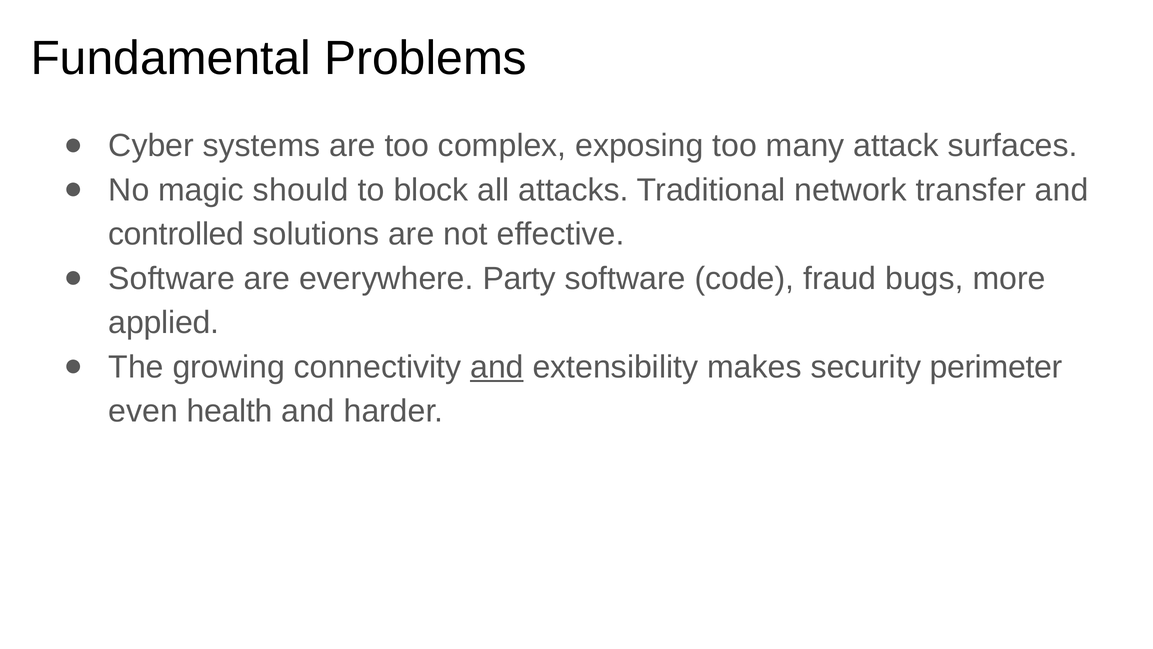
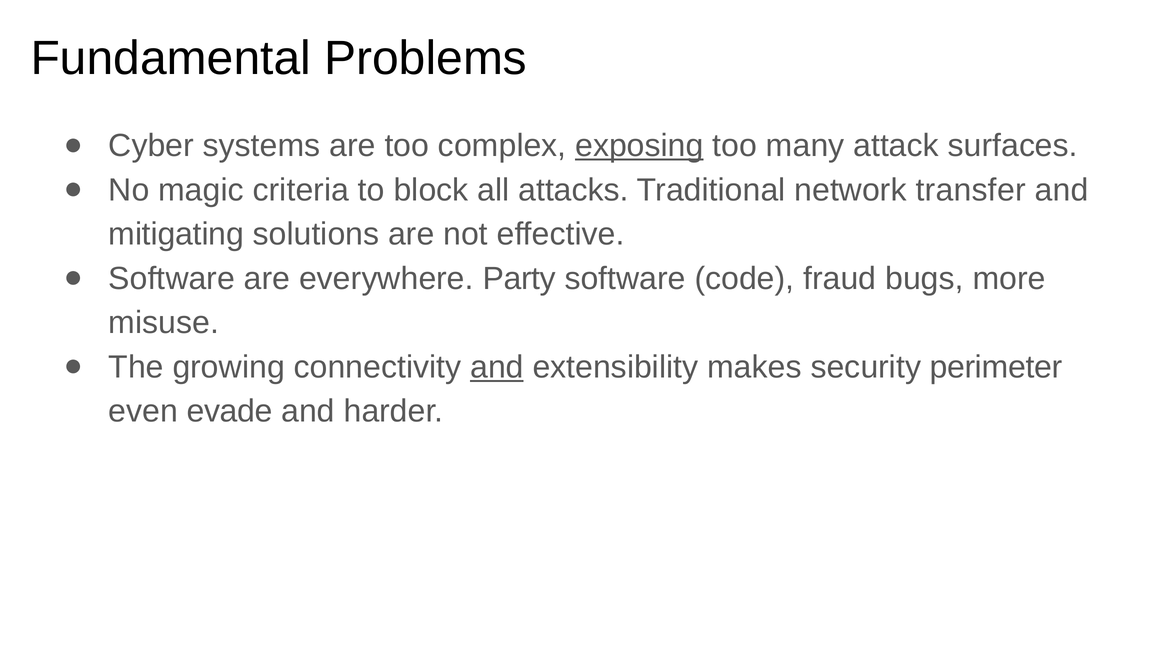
exposing underline: none -> present
should: should -> criteria
controlled: controlled -> mitigating
applied: applied -> misuse
health: health -> evade
